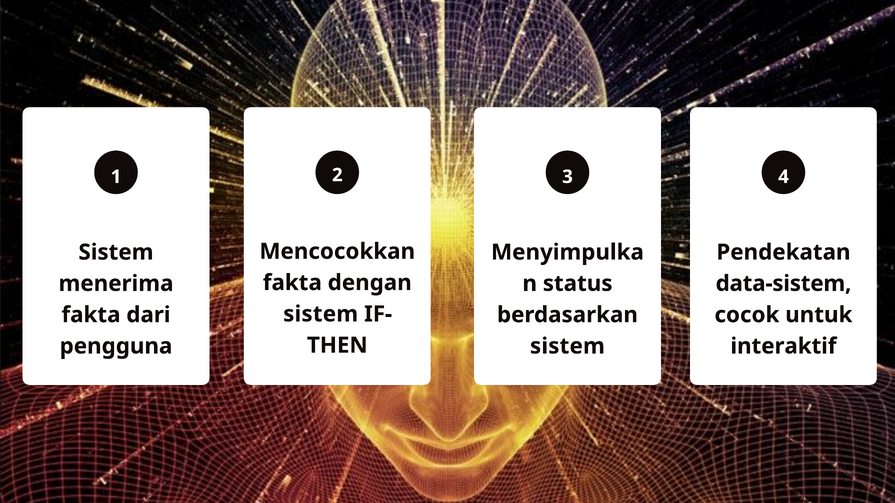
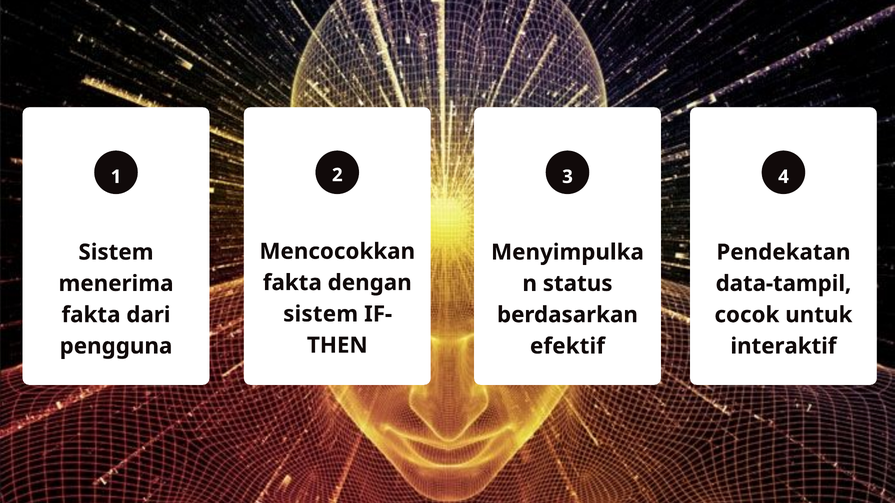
data-sistem: data-sistem -> data-tampil
sistem at (567, 346): sistem -> efektif
